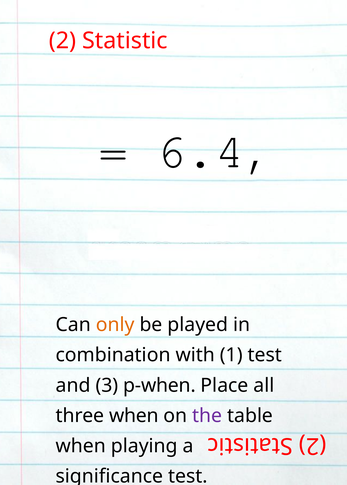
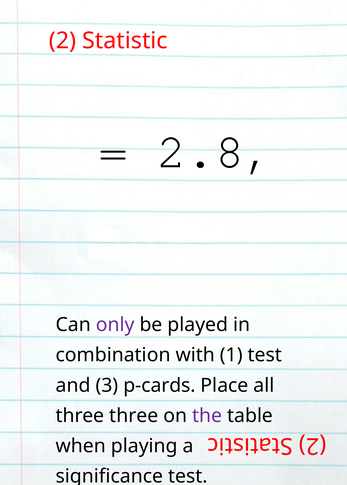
6.4: 6.4 -> 2.8
only colour: orange -> purple
p-when: p-when -> p-cards
three when: when -> three
